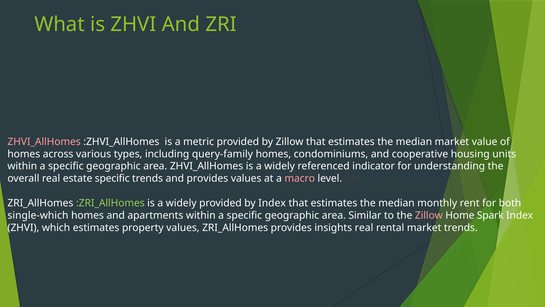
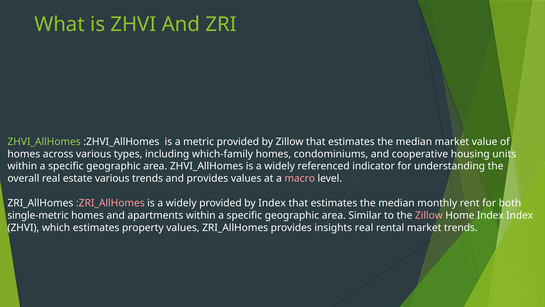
ZHVI_AllHomes at (44, 141) colour: pink -> light green
query-family: query-family -> which-family
estate specific: specific -> various
:ZRI_AllHomes colour: light green -> pink
single-which: single-which -> single-metric
Home Spark: Spark -> Index
